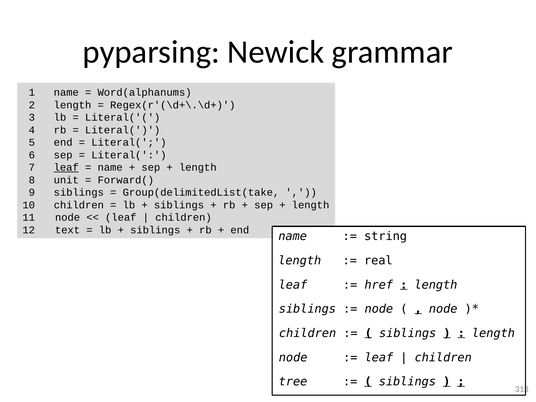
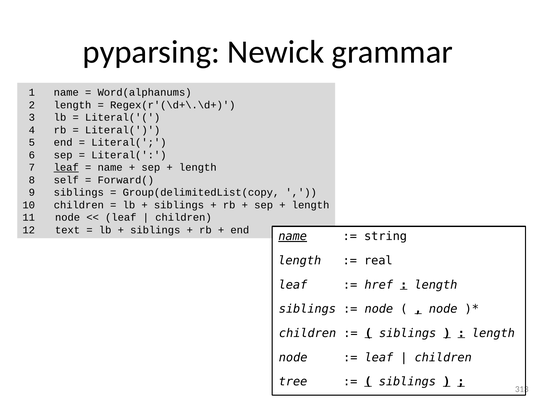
unit: unit -> self
Group(delimitedList(take: Group(delimitedList(take -> Group(delimitedList(copy
name at (293, 236) underline: none -> present
